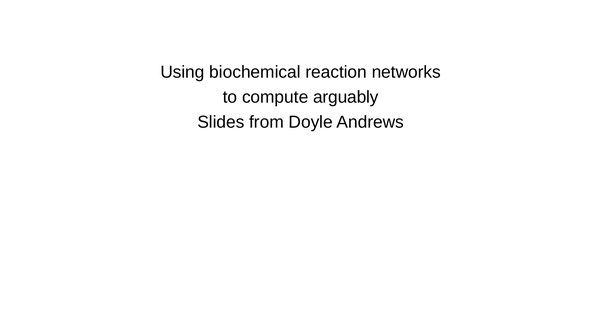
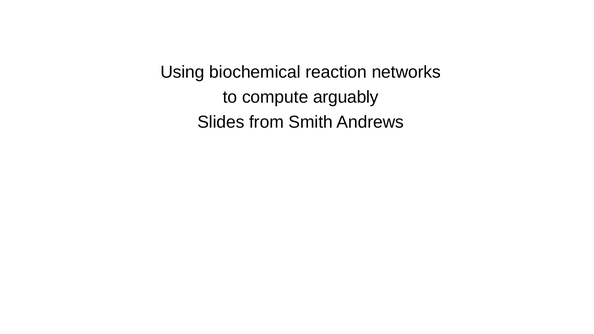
Doyle: Doyle -> Smith
